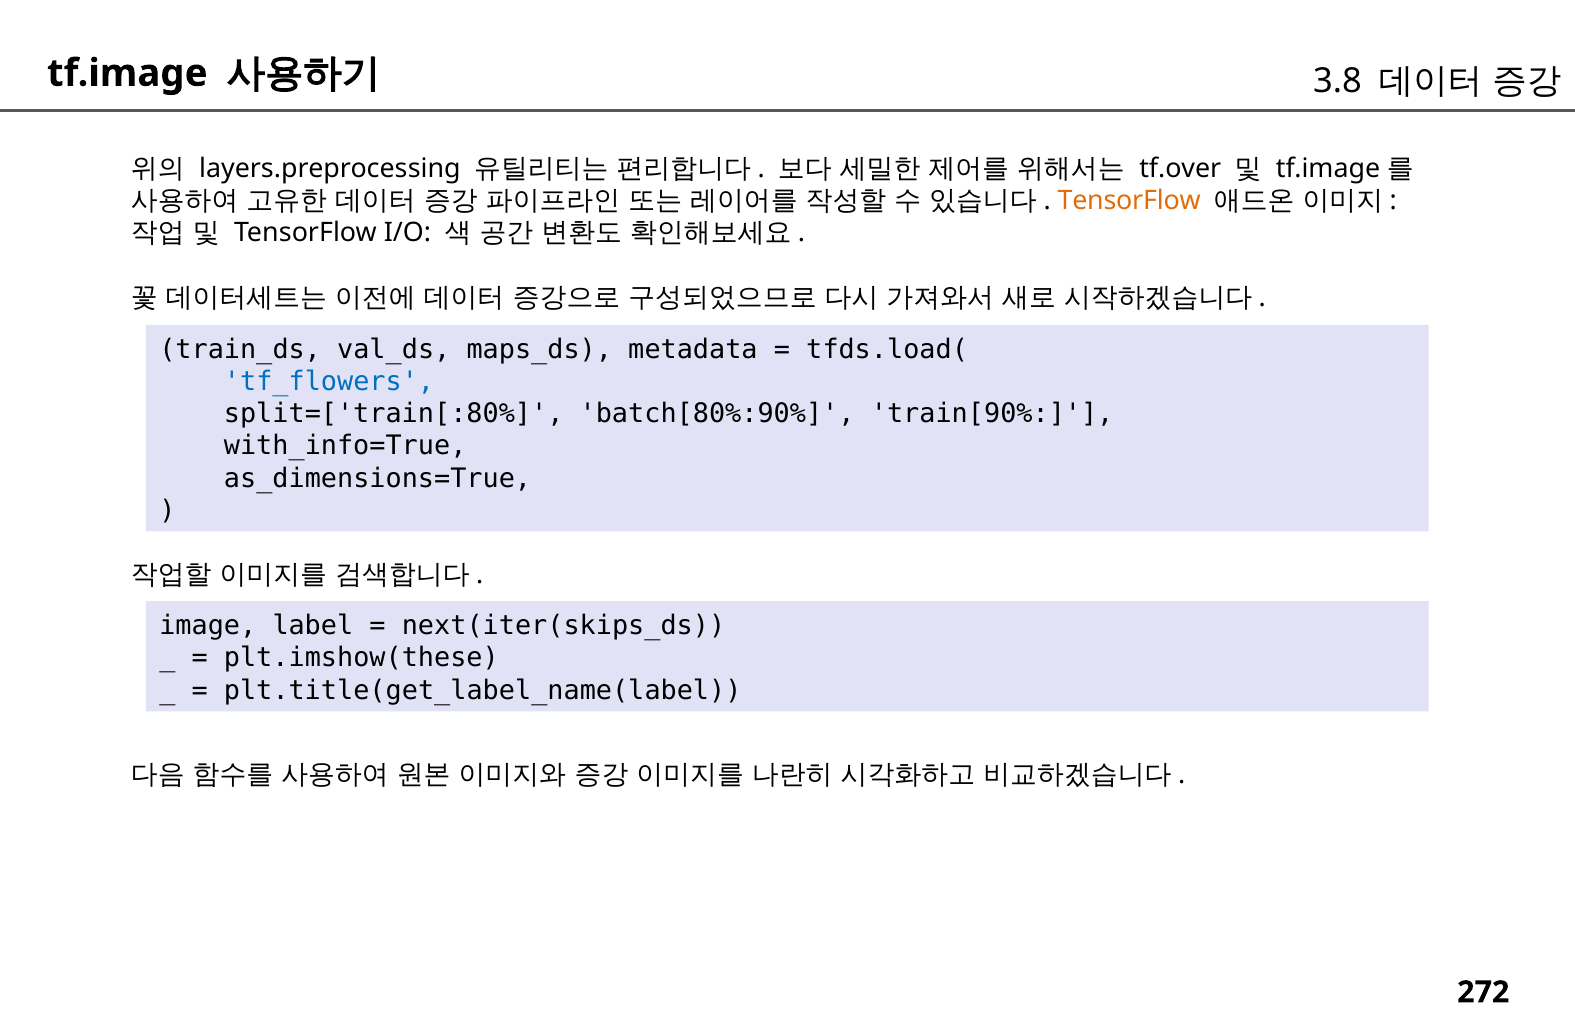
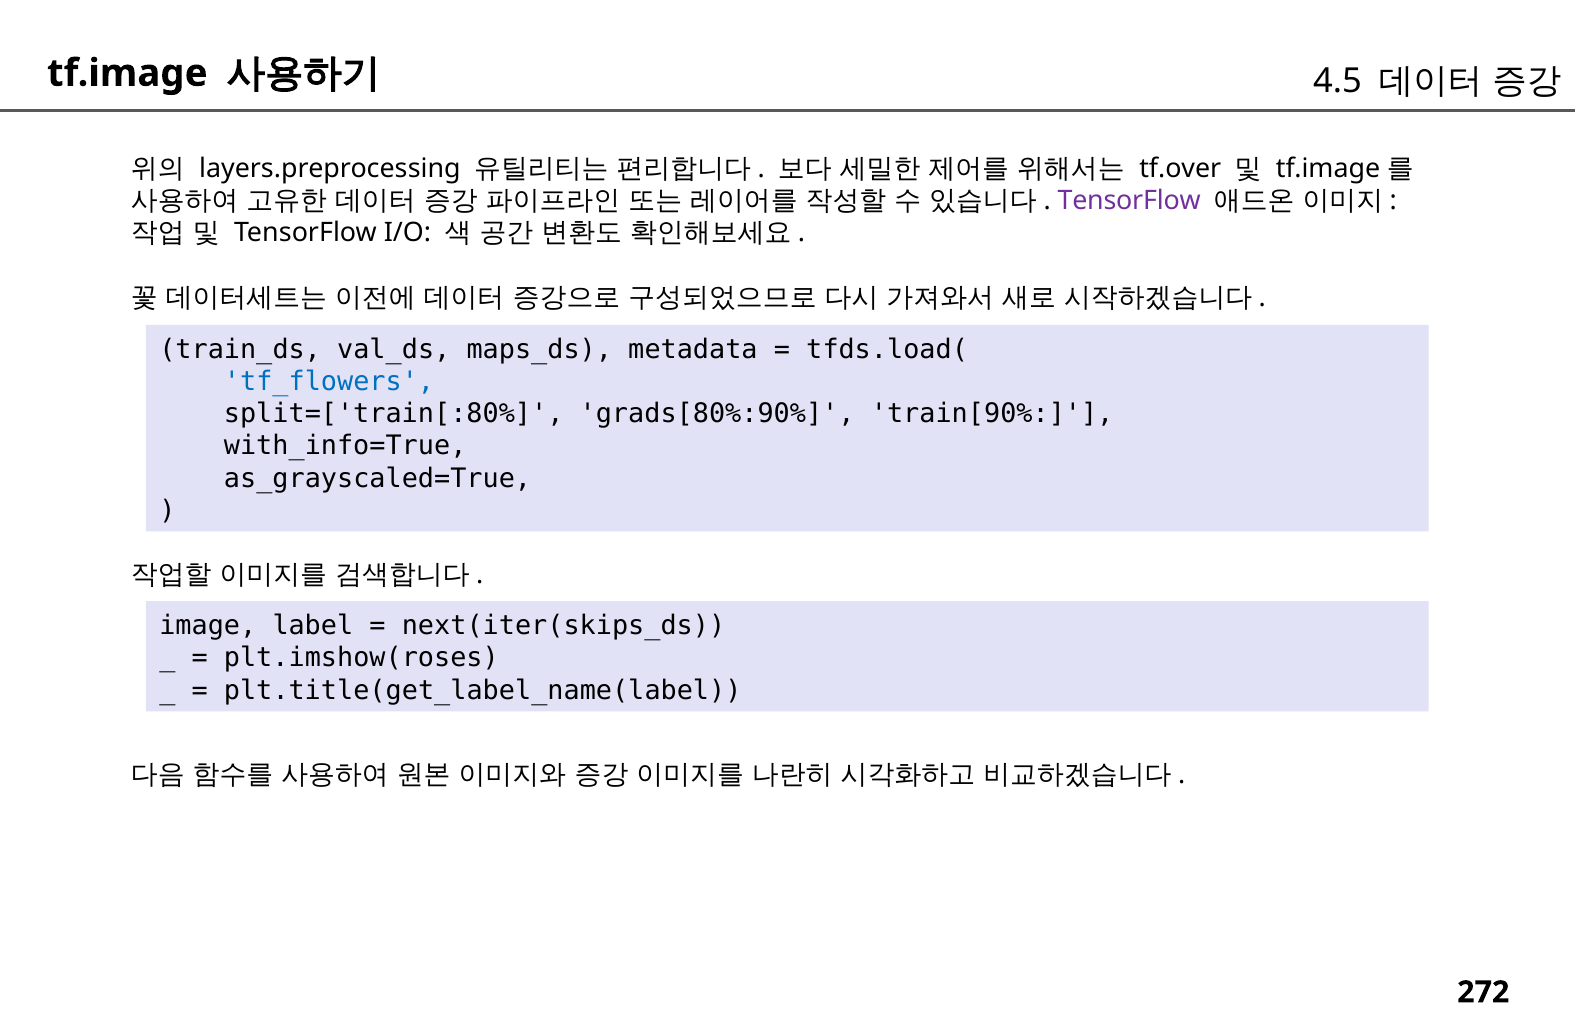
3.8: 3.8 -> 4.5
TensorFlow at (1129, 201) colour: orange -> purple
batch[80%:90%: batch[80%:90% -> grads[80%:90%
as_dimensions=True: as_dimensions=True -> as_grayscaled=True
plt.imshow(these: plt.imshow(these -> plt.imshow(roses
